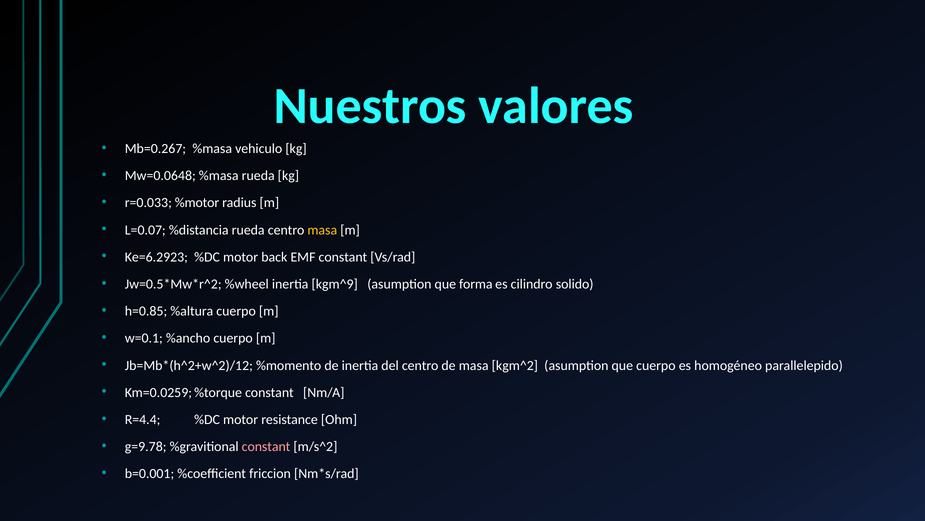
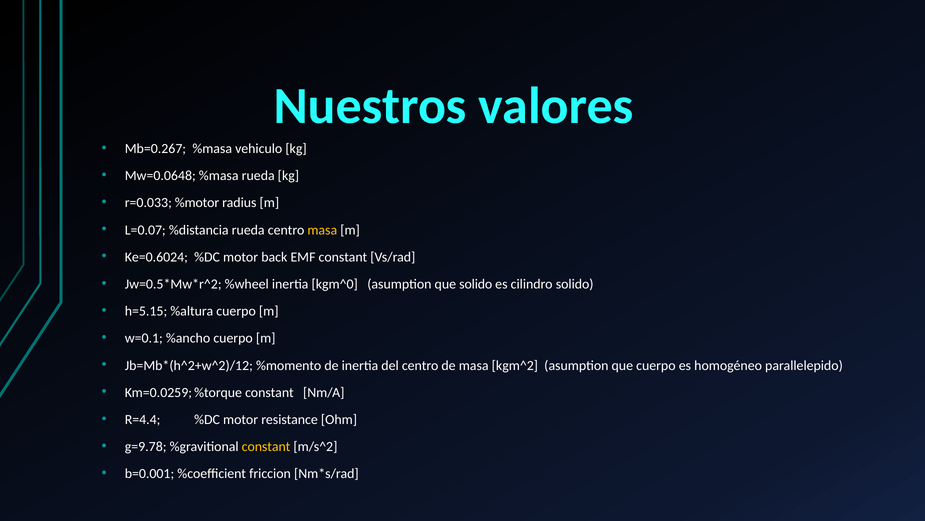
Ke=6.2923: Ke=6.2923 -> Ke=0.6024
kgm^9: kgm^9 -> kgm^0
que forma: forma -> solido
h=0.85: h=0.85 -> h=5.15
constant at (266, 446) colour: pink -> yellow
